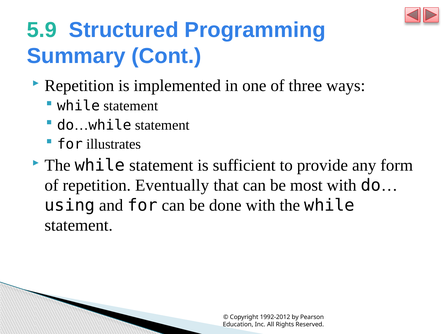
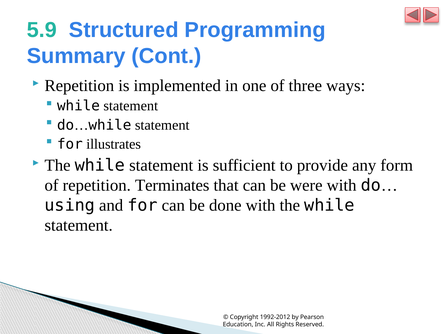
Eventually: Eventually -> Terminates
most: most -> were
